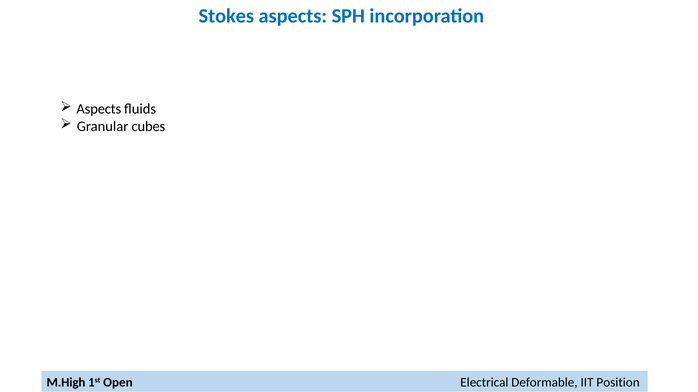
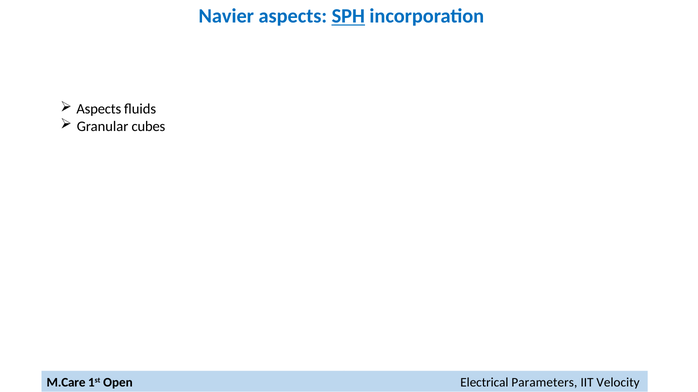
Stokes: Stokes -> Navier
SPH underline: none -> present
M.High: M.High -> M.Care
Deformable: Deformable -> Parameters
Position: Position -> Velocity
